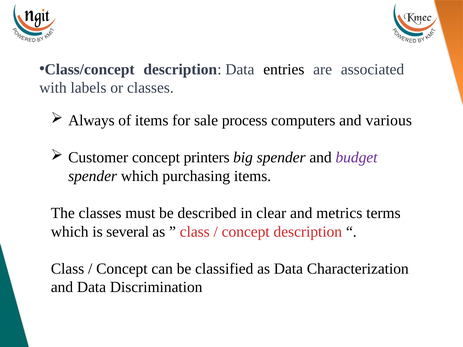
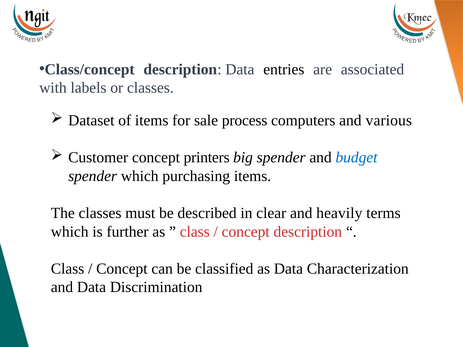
Always: Always -> Dataset
budget colour: purple -> blue
metrics: metrics -> heavily
several: several -> further
